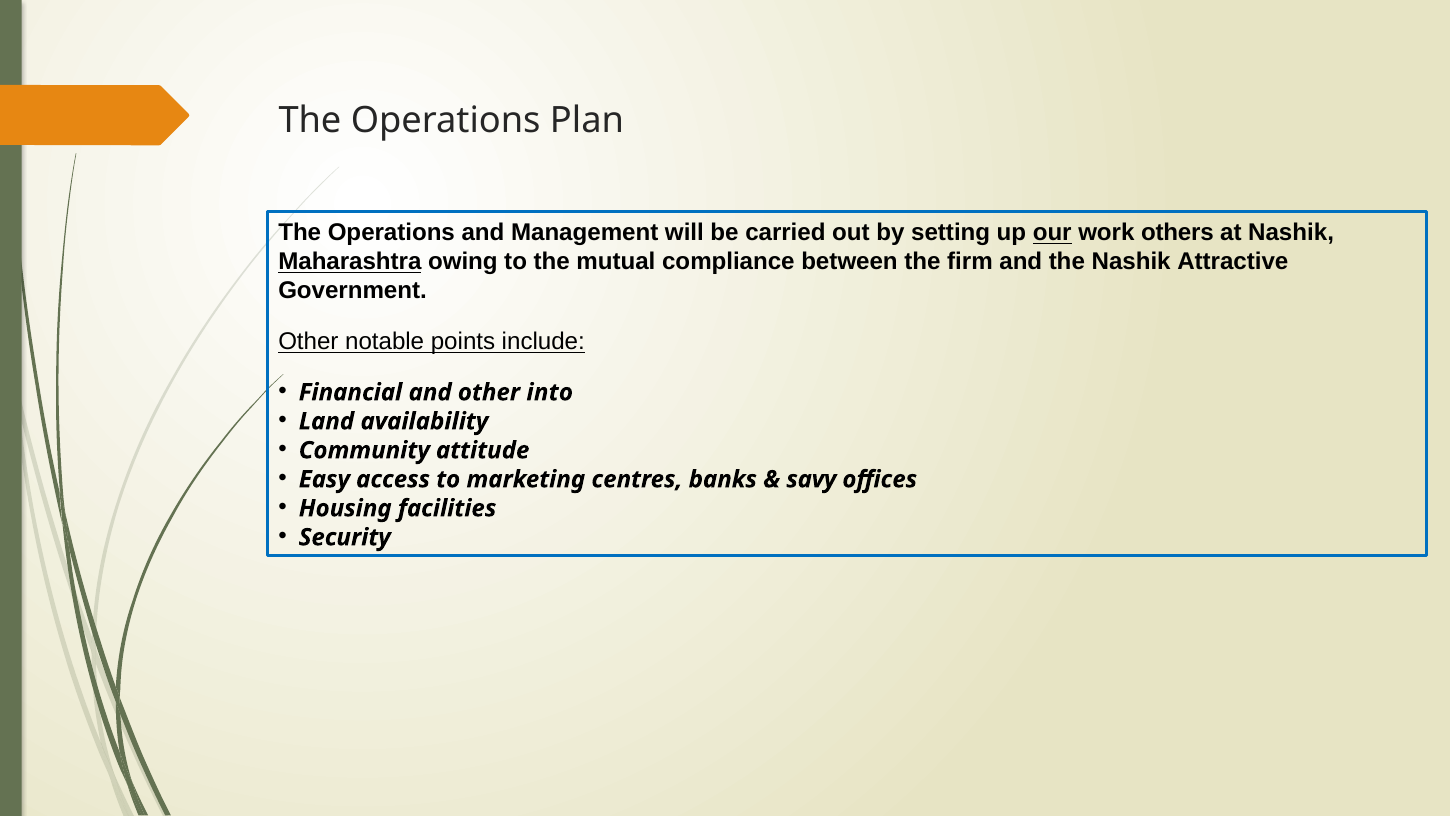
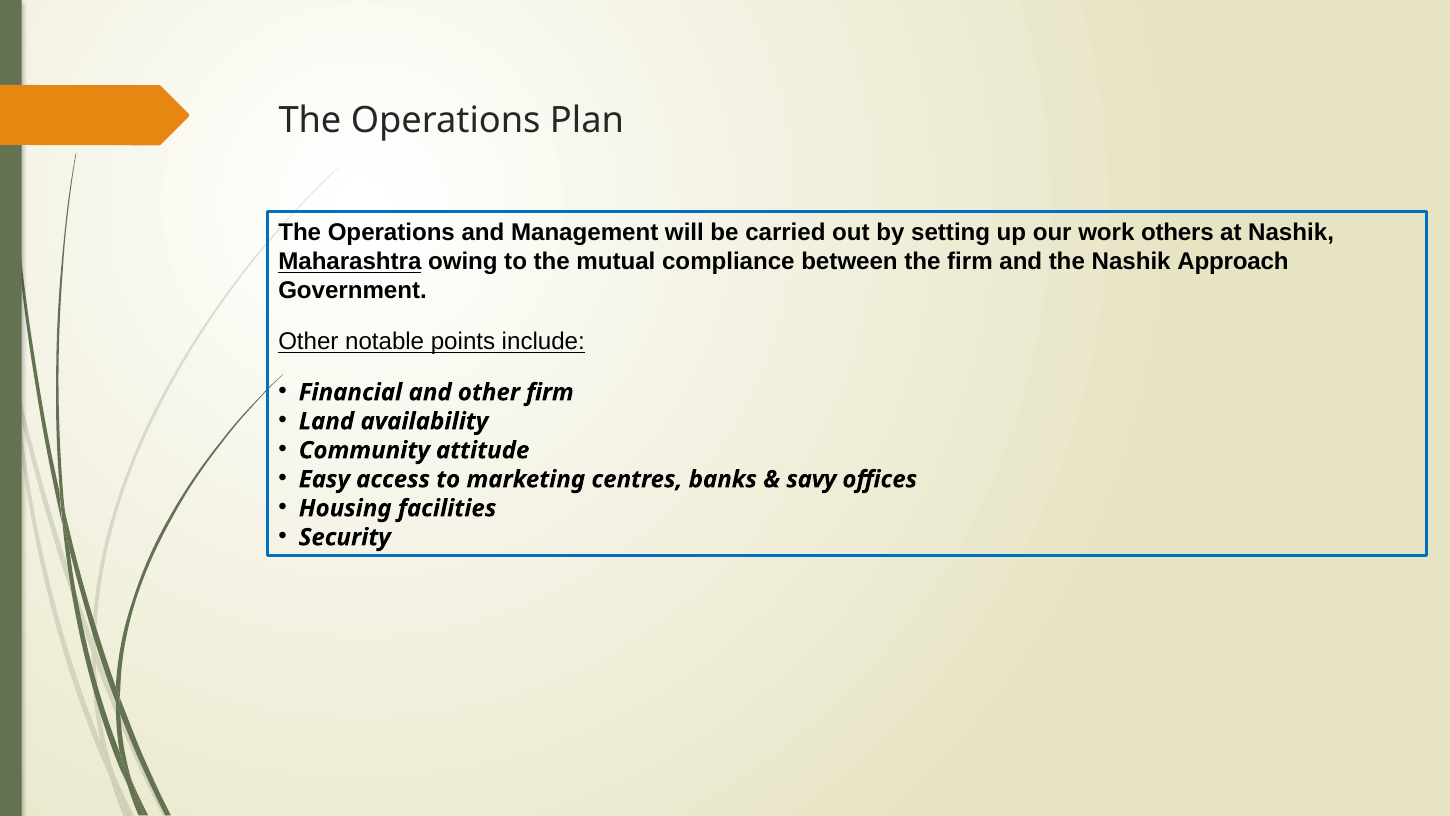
our underline: present -> none
Attractive: Attractive -> Approach
other into: into -> firm
